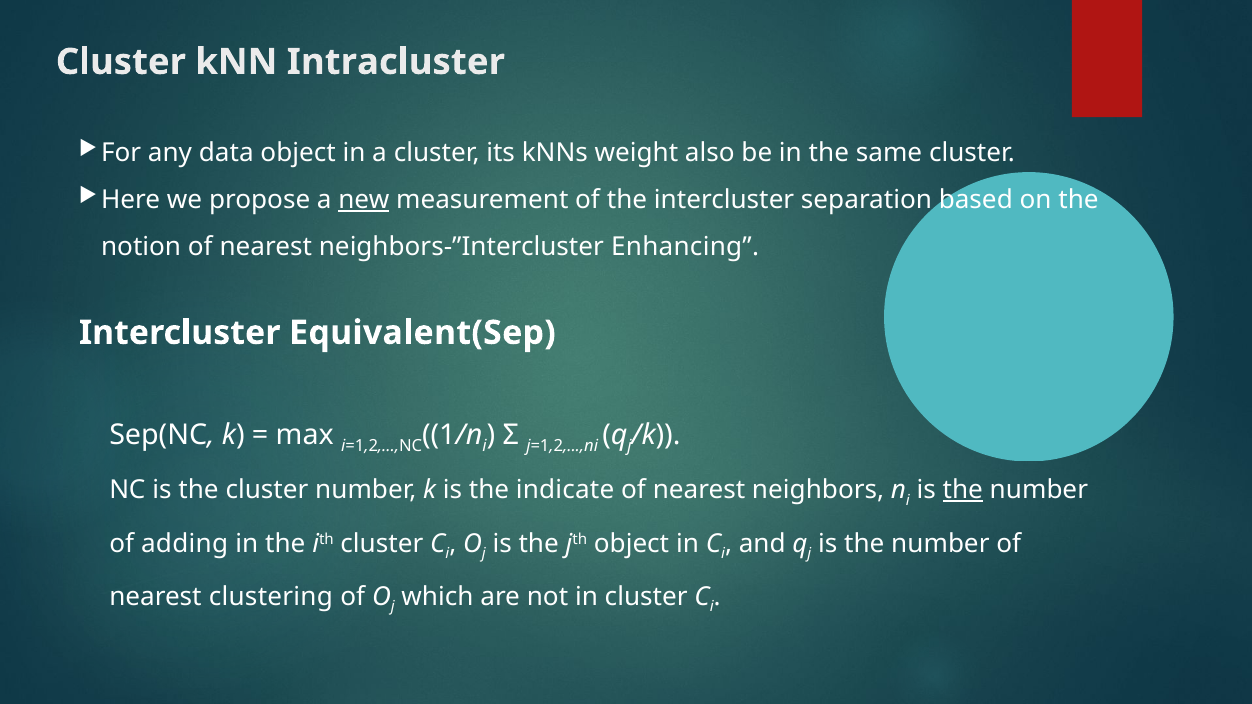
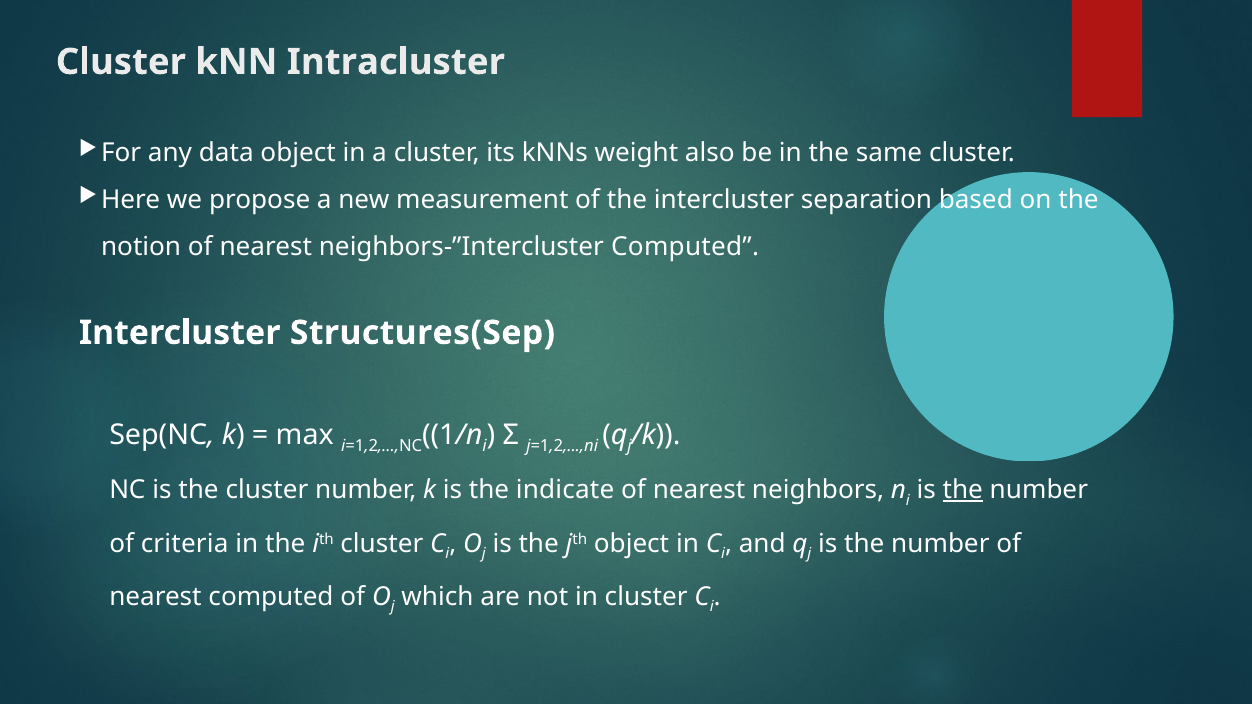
new underline: present -> none
neighbors-”Intercluster Enhancing: Enhancing -> Computed
Equivalent(Sep: Equivalent(Sep -> Structures(Sep
adding: adding -> criteria
nearest clustering: clustering -> computed
